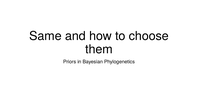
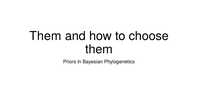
Same at (45, 36): Same -> Them
